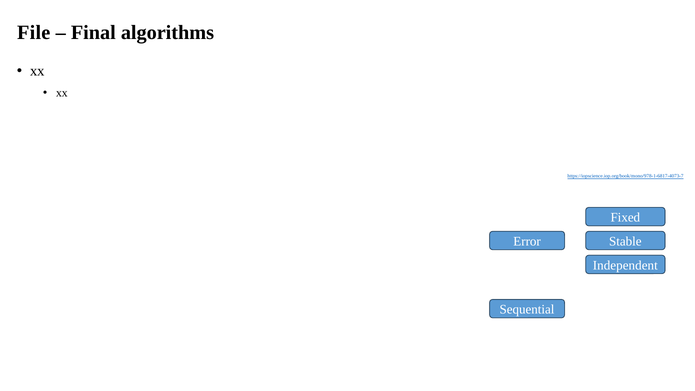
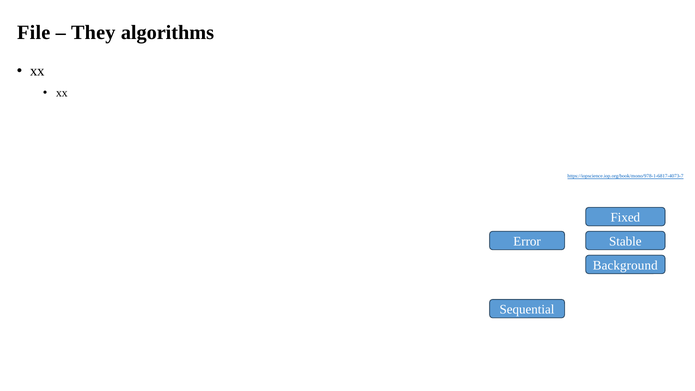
Final: Final -> They
Independent: Independent -> Background
